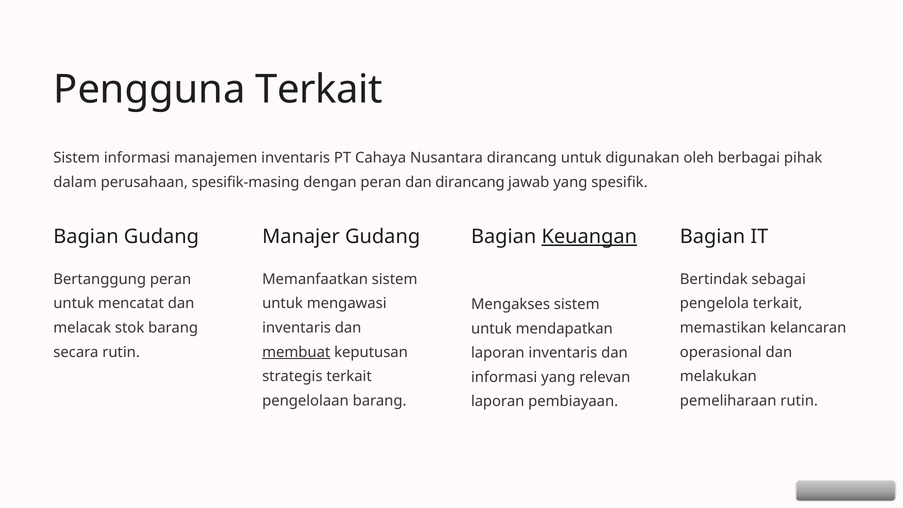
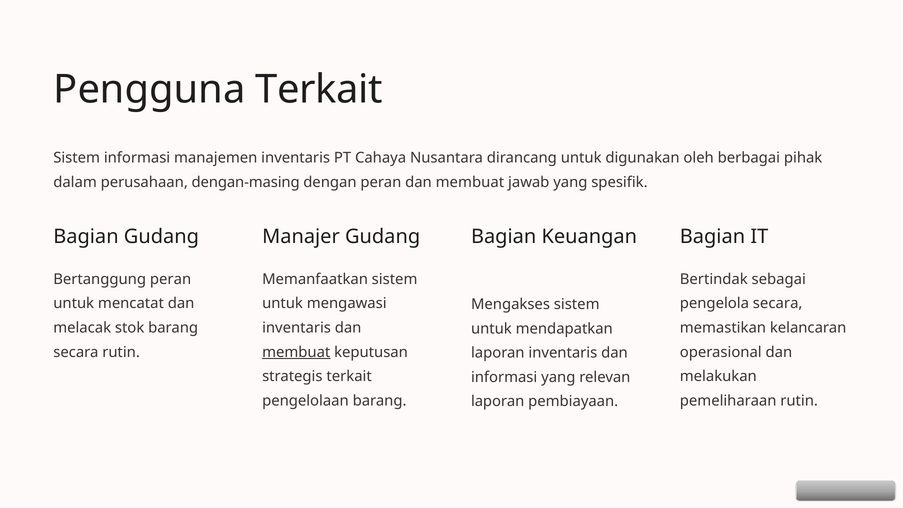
spesifik-masing: spesifik-masing -> dengan-masing
peran dan dirancang: dirancang -> membuat
Keuangan underline: present -> none
pengelola terkait: terkait -> secara
